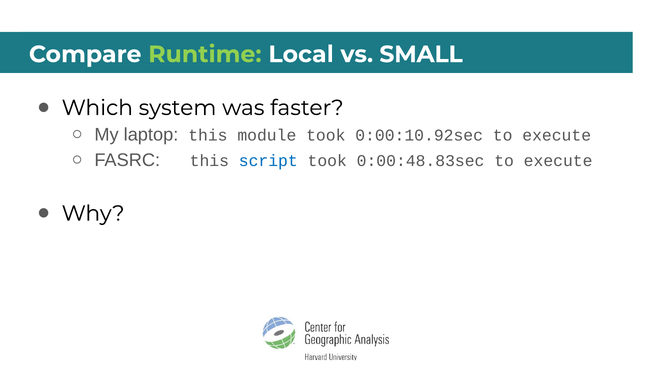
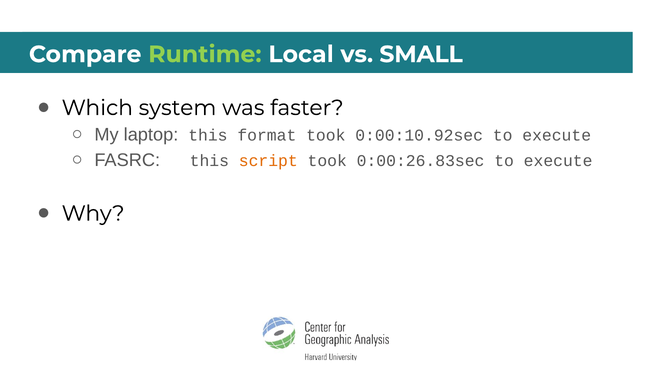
module: module -> format
script colour: blue -> orange
0:00:48.83sec: 0:00:48.83sec -> 0:00:26.83sec
